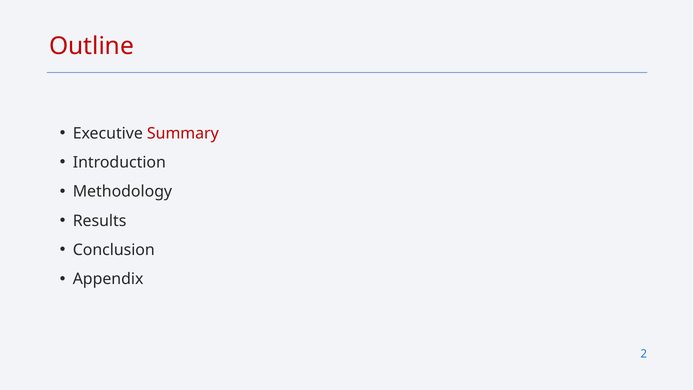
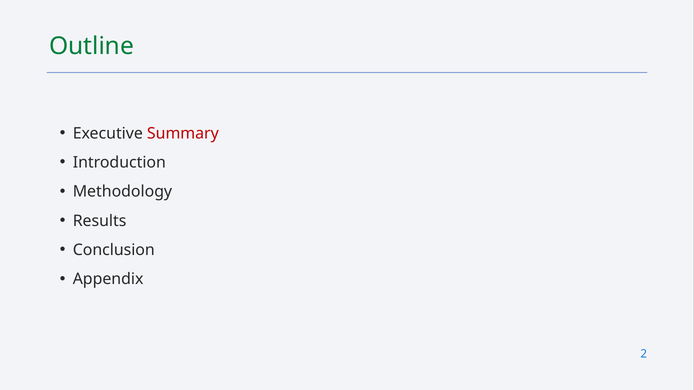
Outline colour: red -> green
